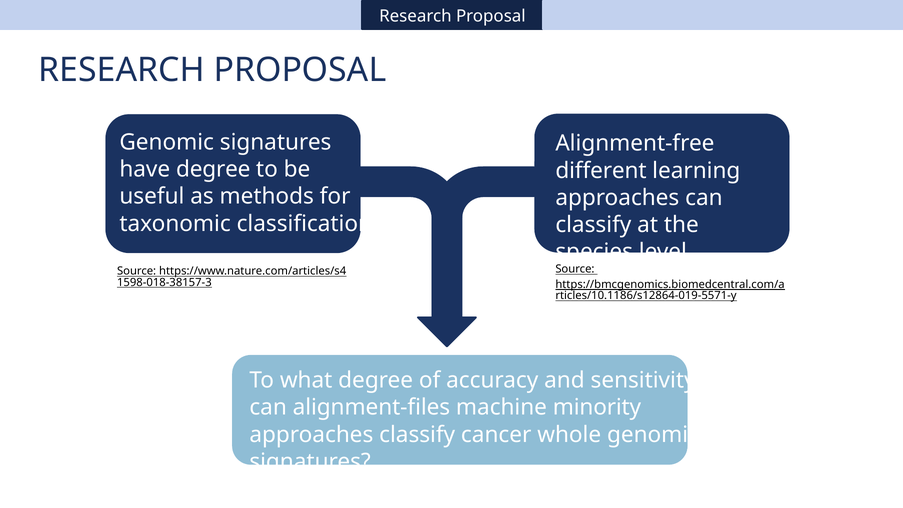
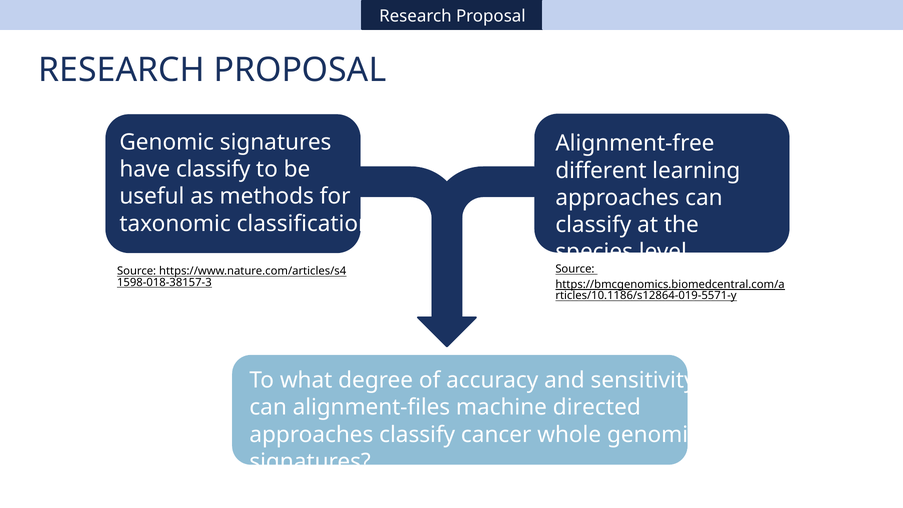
have degree: degree -> classify
minority: minority -> directed
